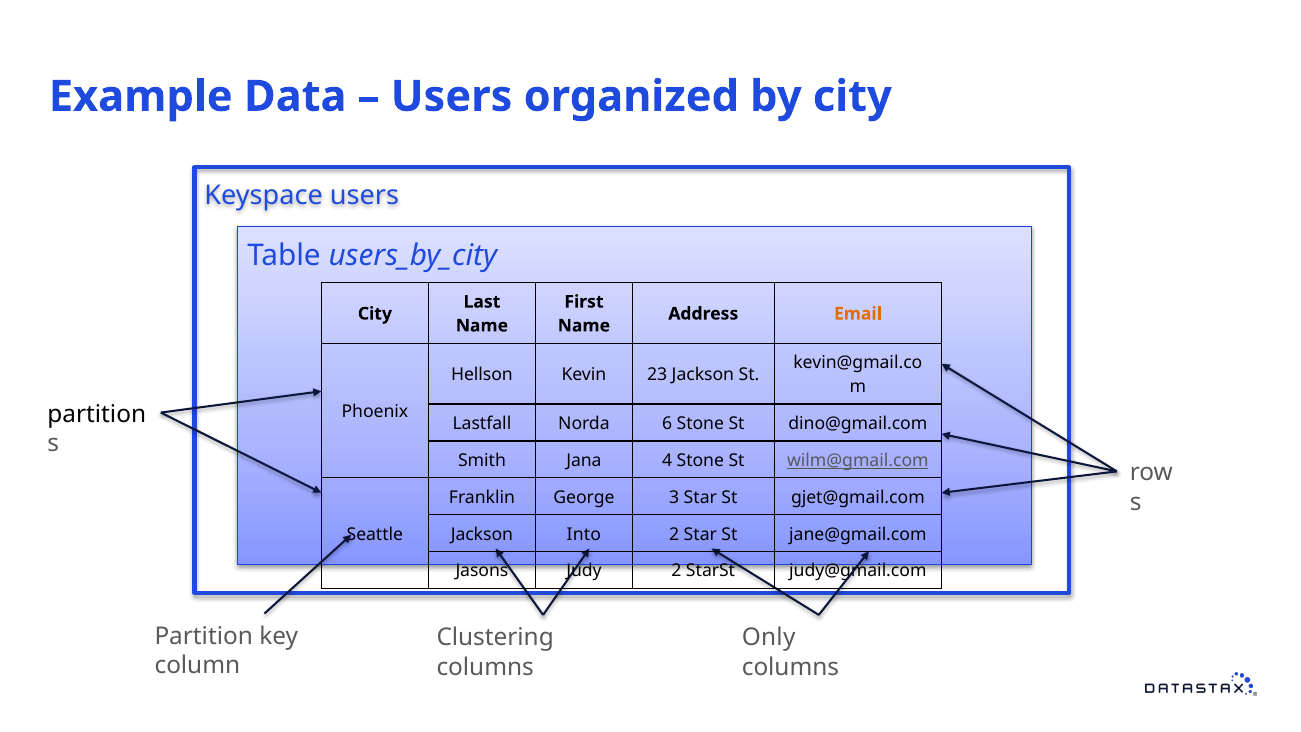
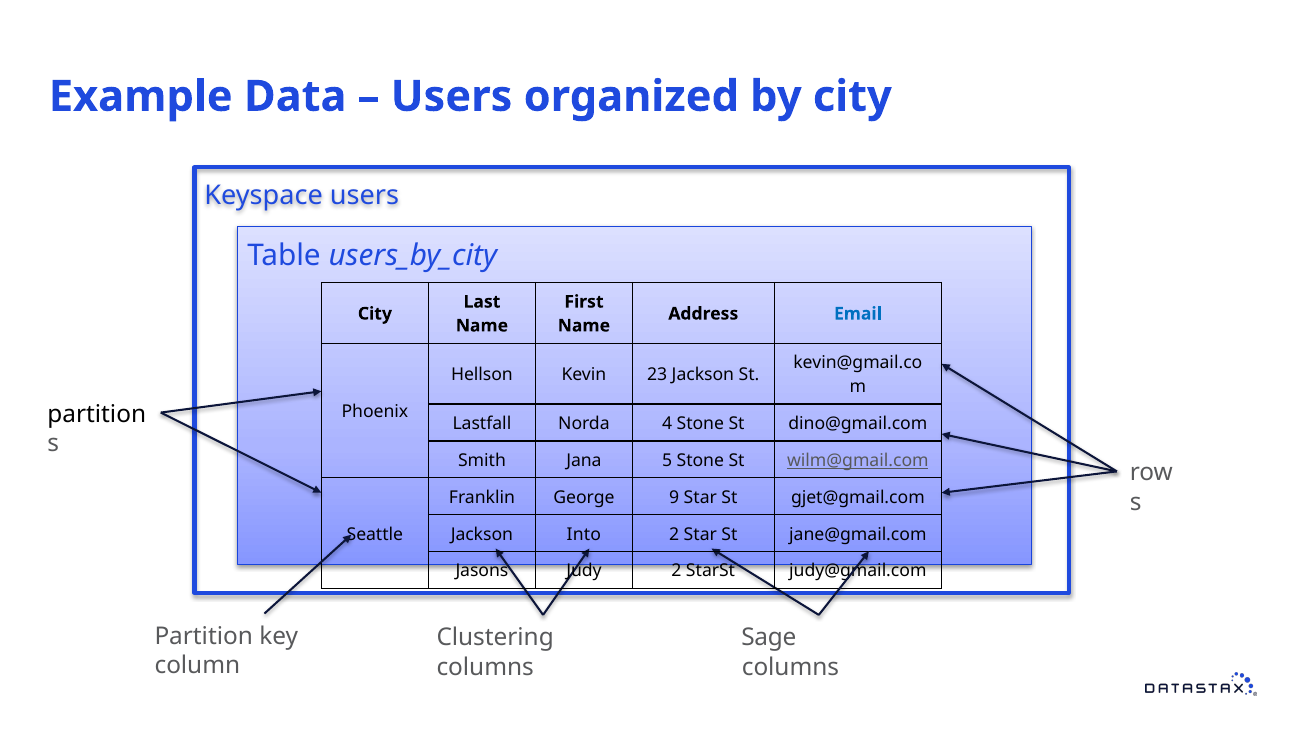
Email colour: orange -> blue
6: 6 -> 4
4: 4 -> 5
3: 3 -> 9
Only: Only -> Sage
